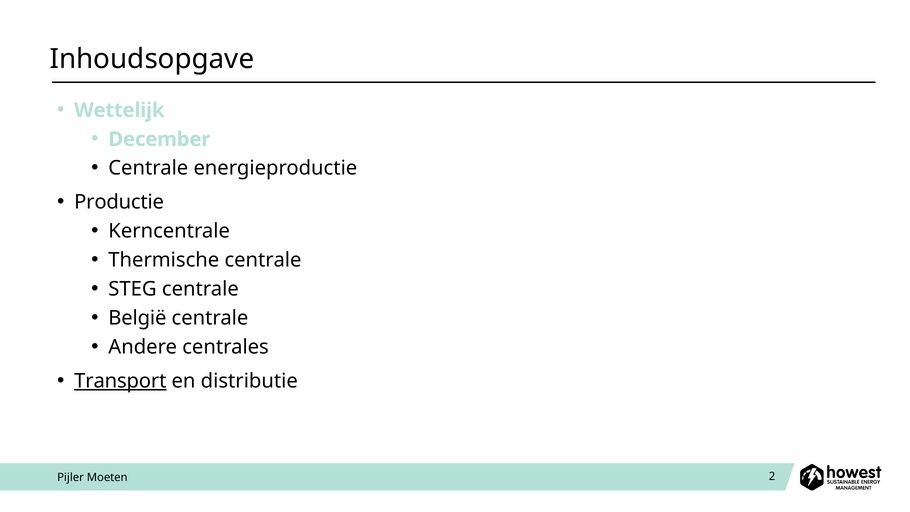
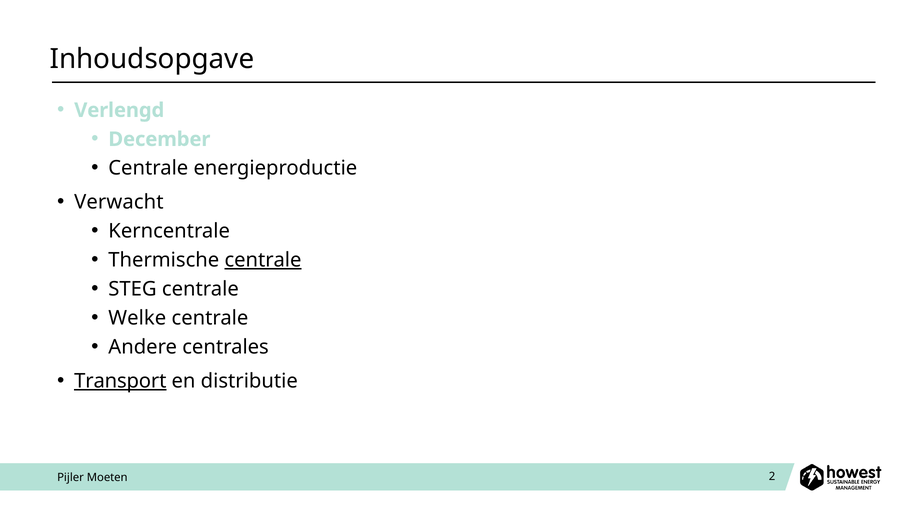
Wettelijk: Wettelijk -> Verlengd
Productie: Productie -> Verwacht
centrale at (263, 260) underline: none -> present
België: België -> Welke
